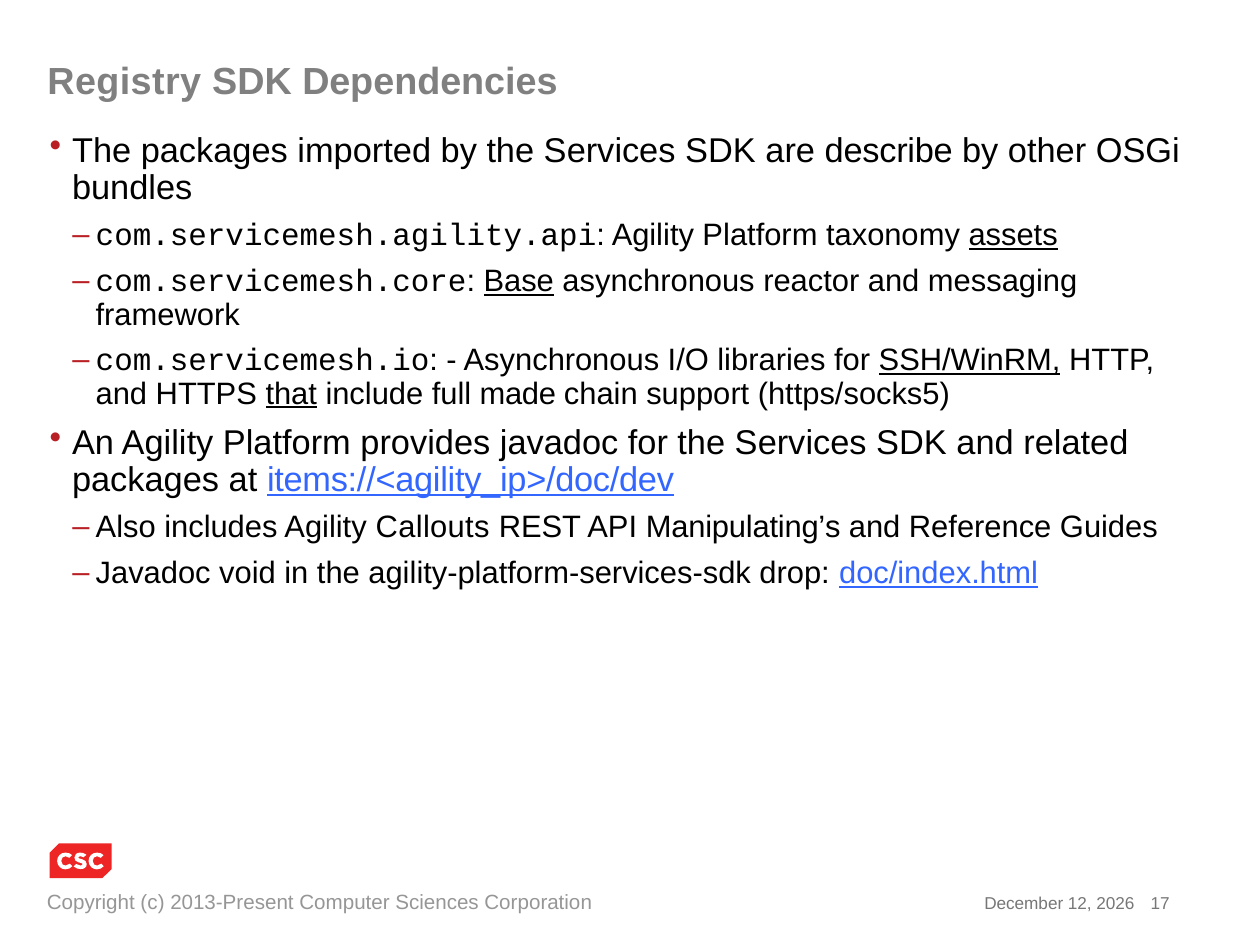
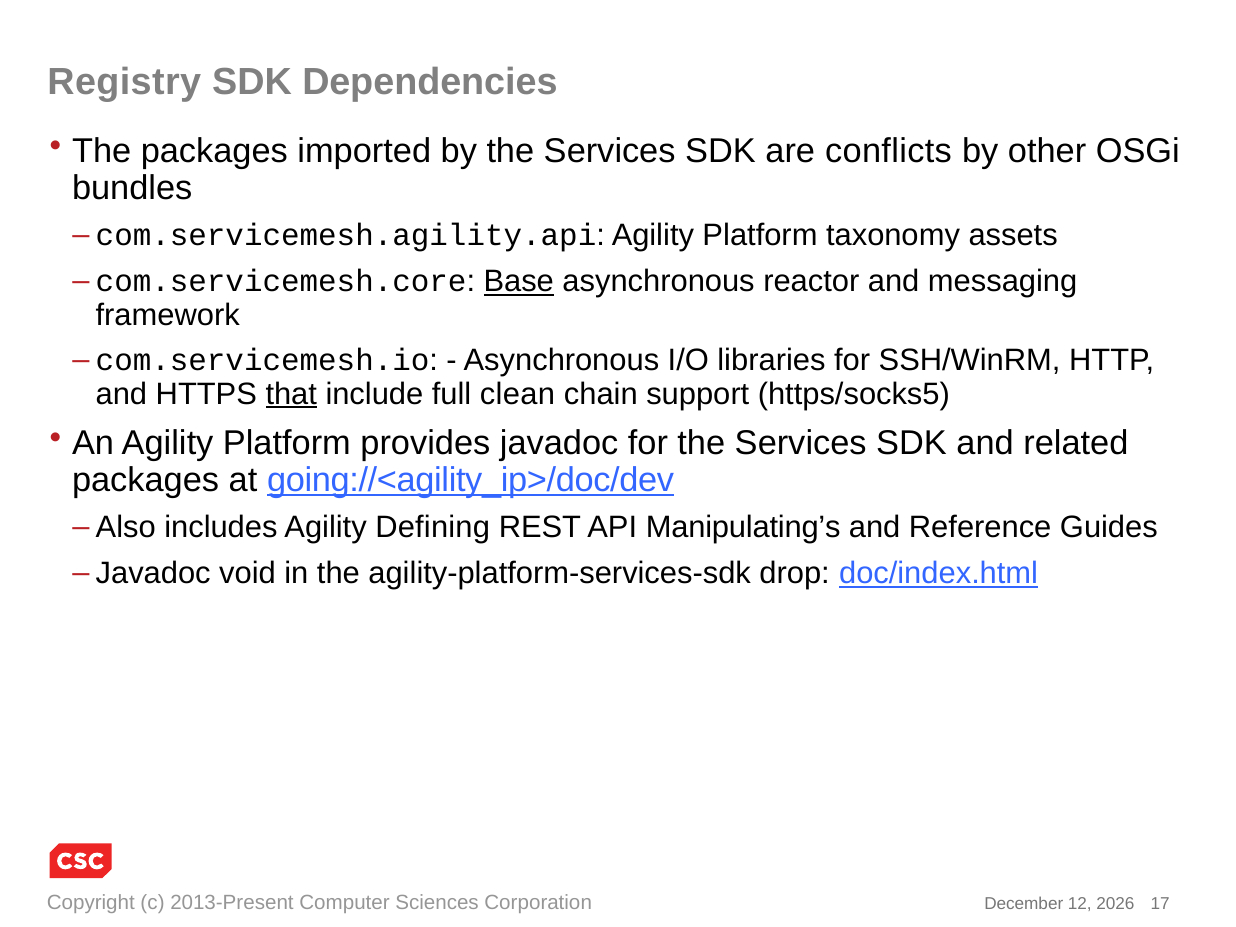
describe: describe -> conflicts
assets underline: present -> none
SSH/WinRM underline: present -> none
made: made -> clean
items://<agility_ip>/doc/dev: items://<agility_ip>/doc/dev -> going://<agility_ip>/doc/dev
Callouts: Callouts -> Defining
